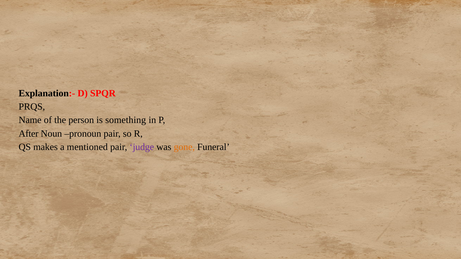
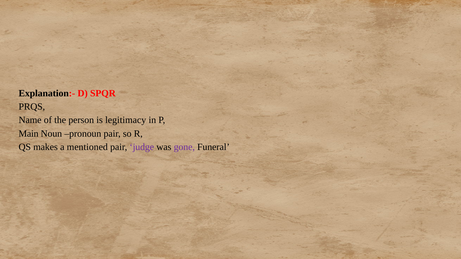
something: something -> legitimacy
After: After -> Main
gone colour: orange -> purple
